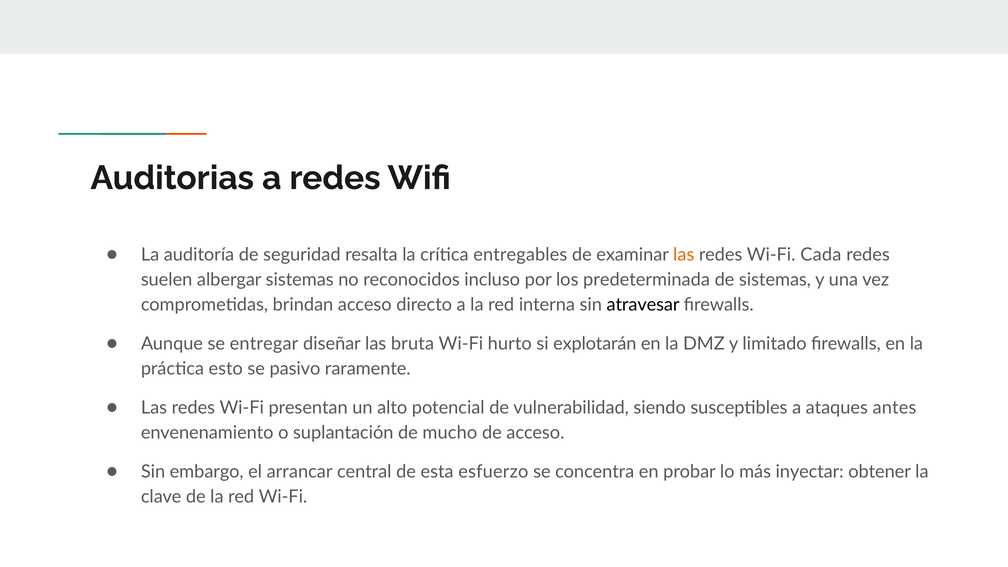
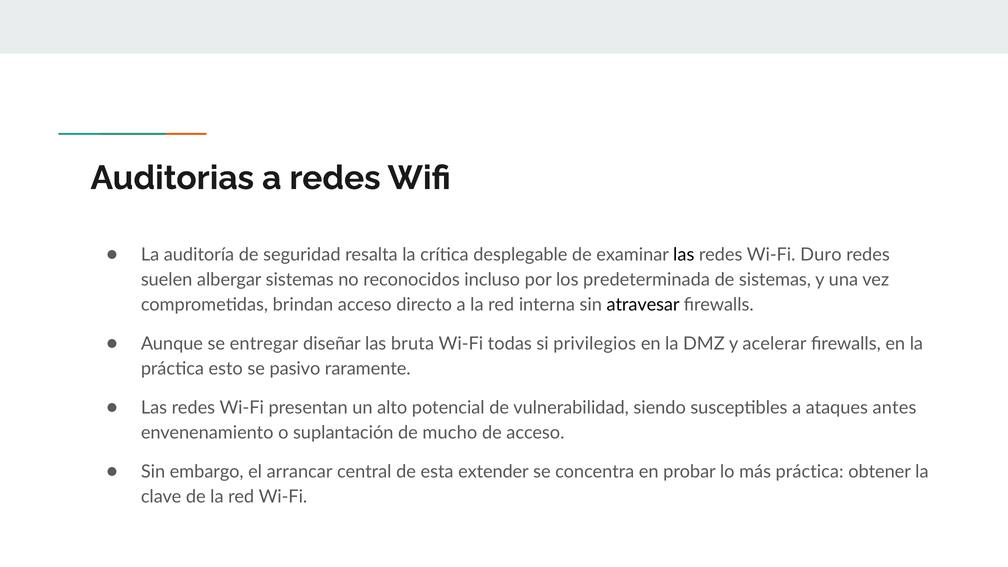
entregables: entregables -> desplegable
las at (684, 255) colour: orange -> black
Cada: Cada -> Duro
hurto: hurto -> todas
explotarán: explotarán -> privilegios
limitado: limitado -> acelerar
esfuerzo: esfuerzo -> extender
más inyectar: inyectar -> práctica
